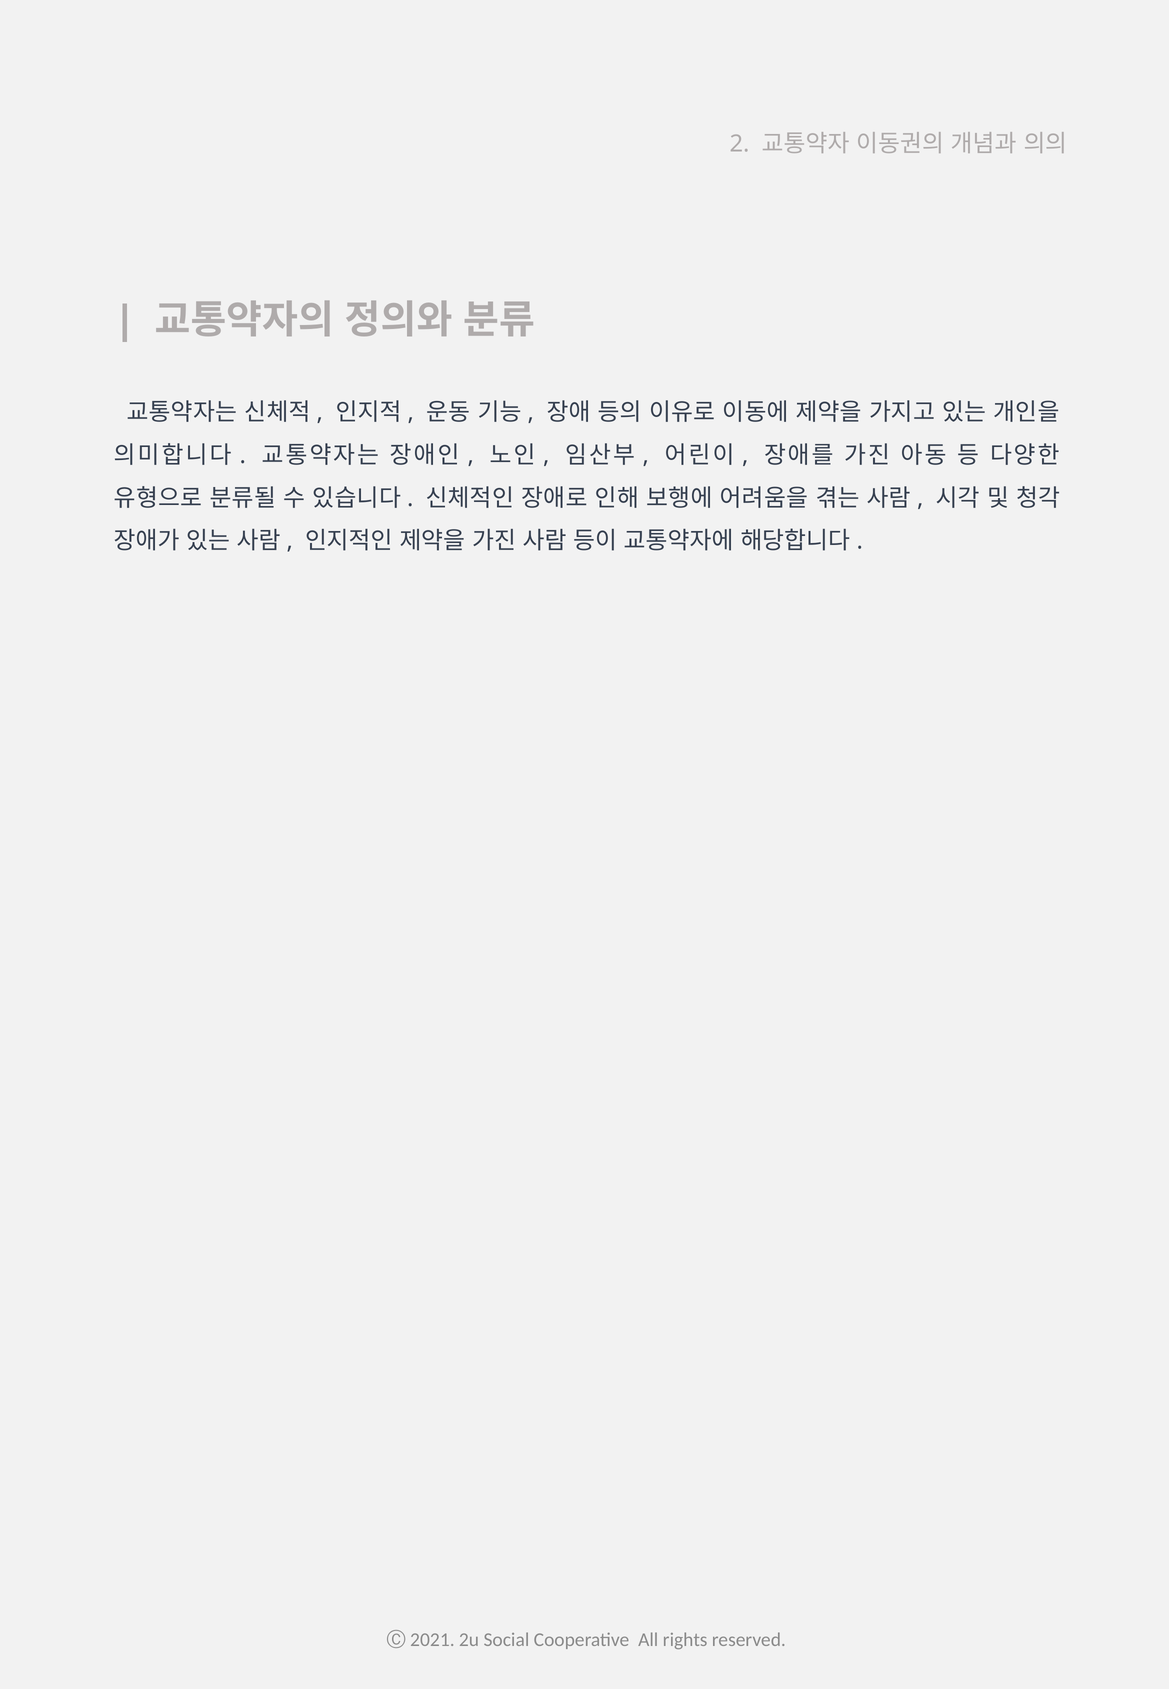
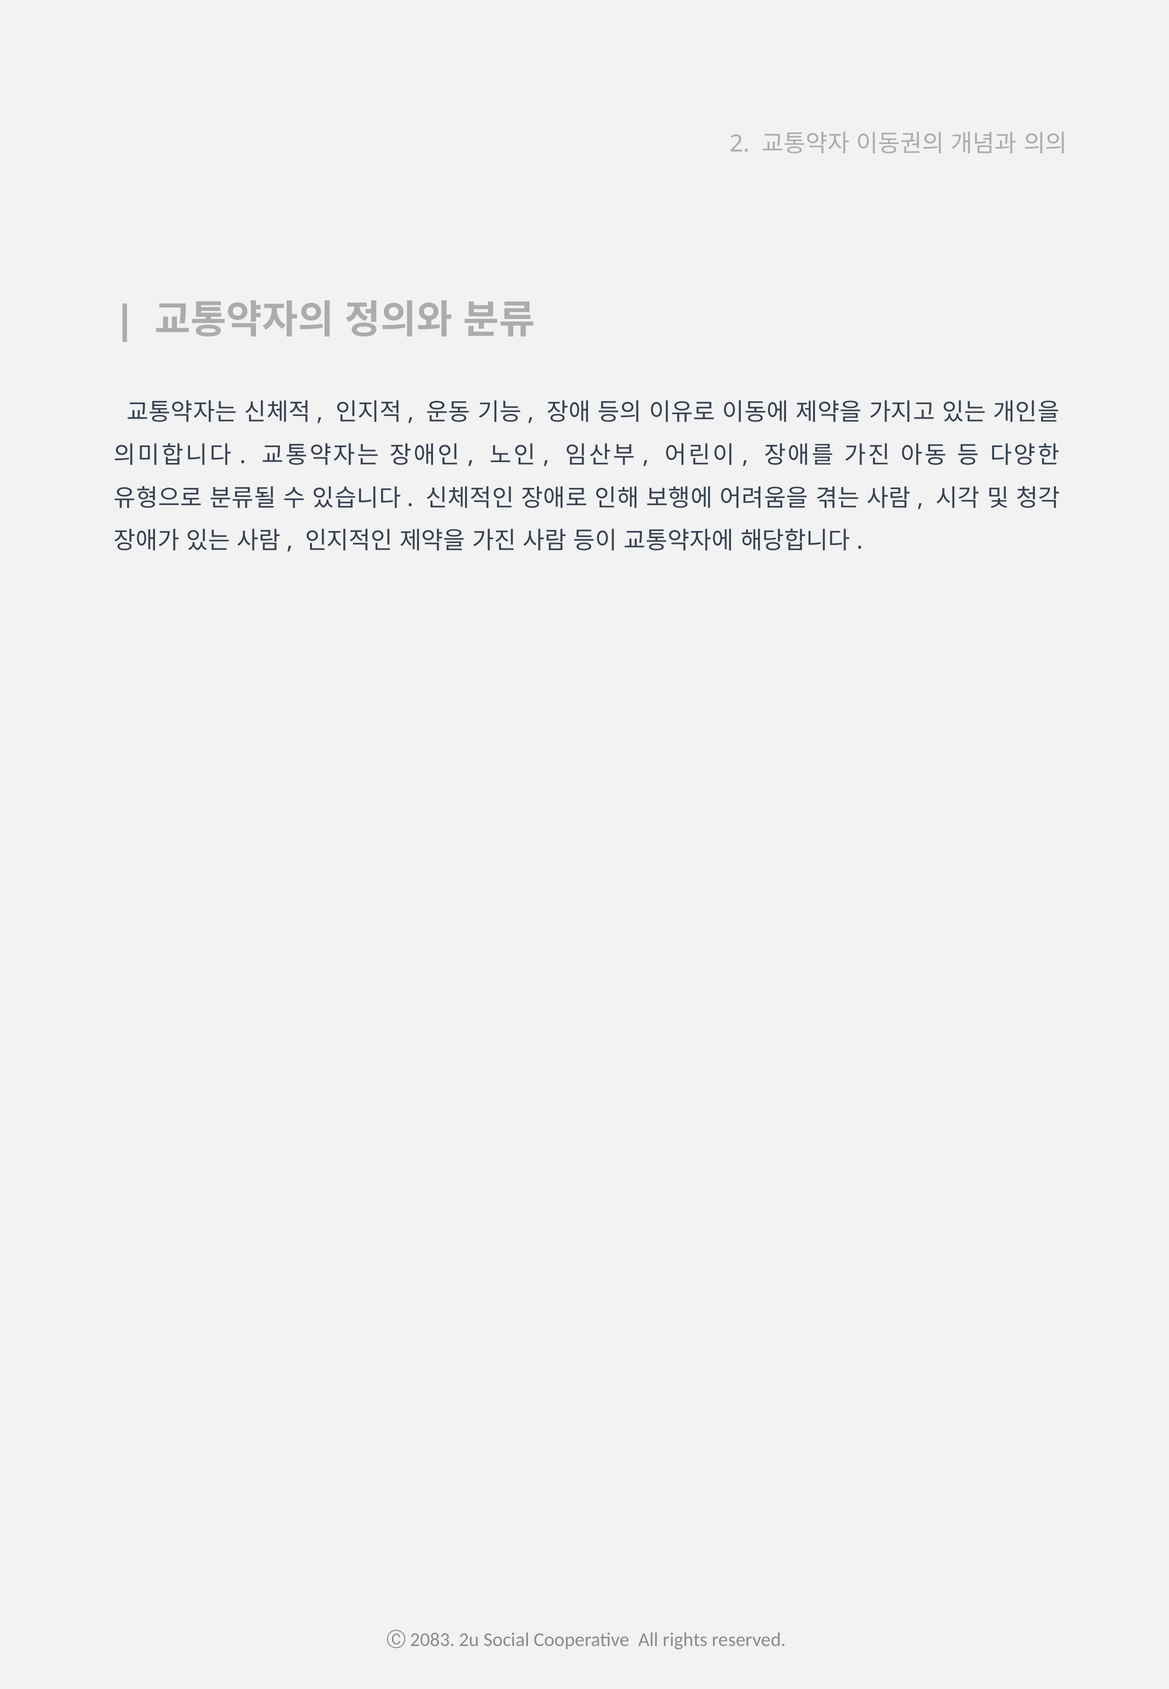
2021: 2021 -> 2083
